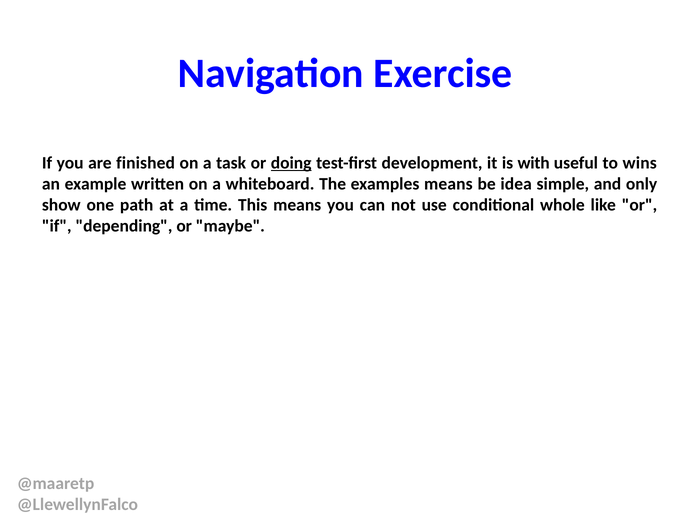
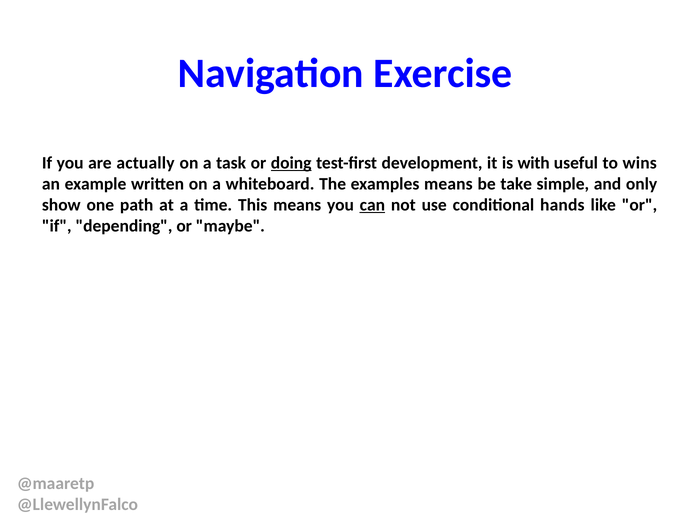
finished: finished -> actually
idea: idea -> take
can underline: none -> present
whole: whole -> hands
